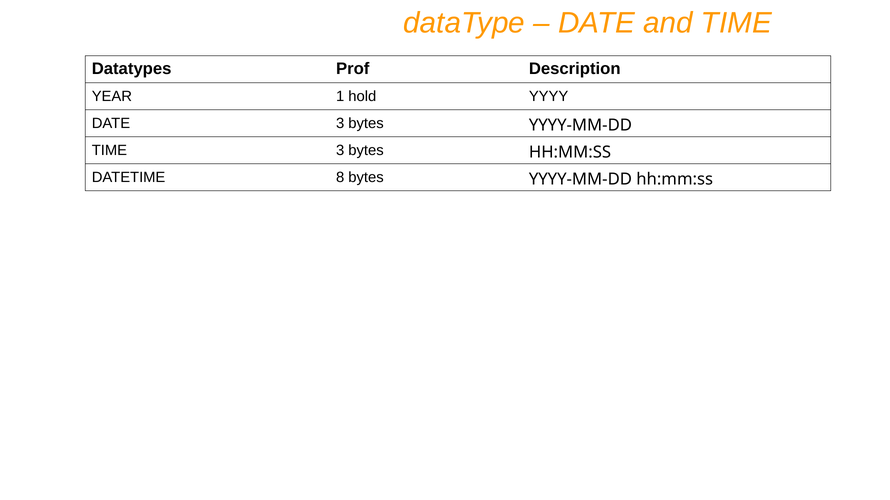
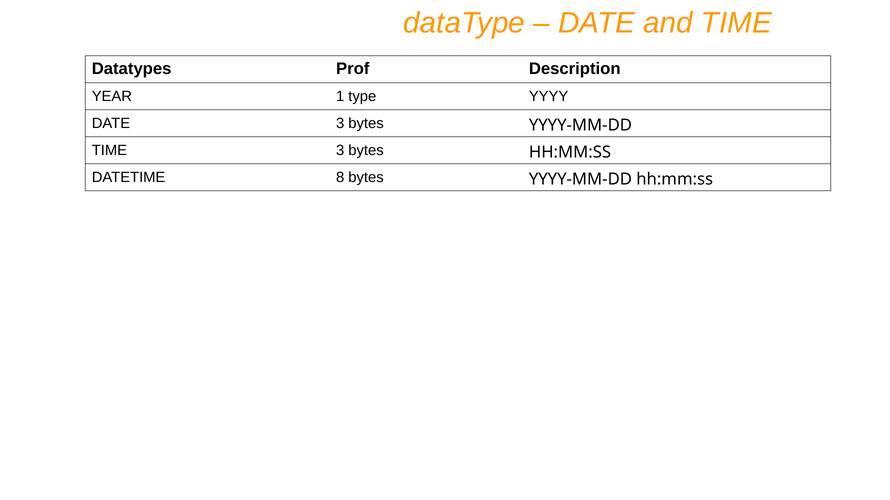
hold: hold -> type
